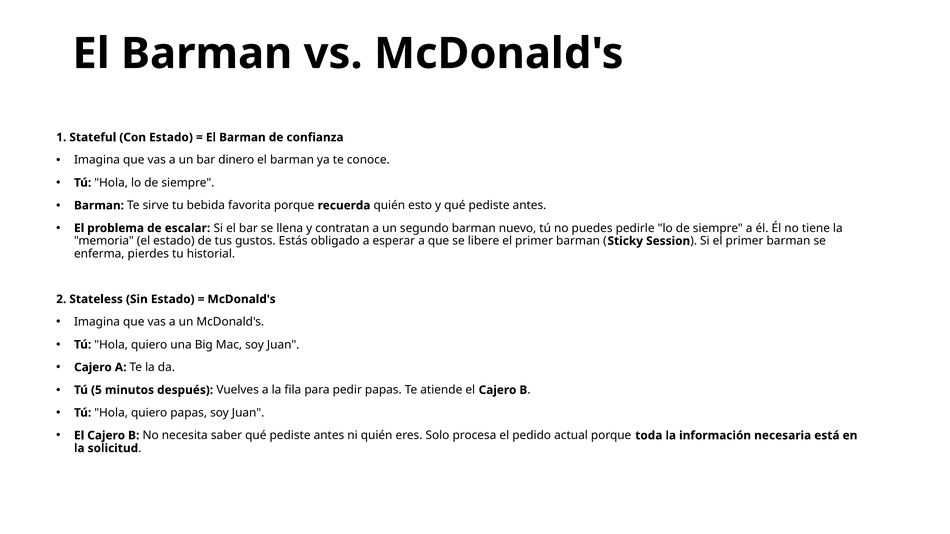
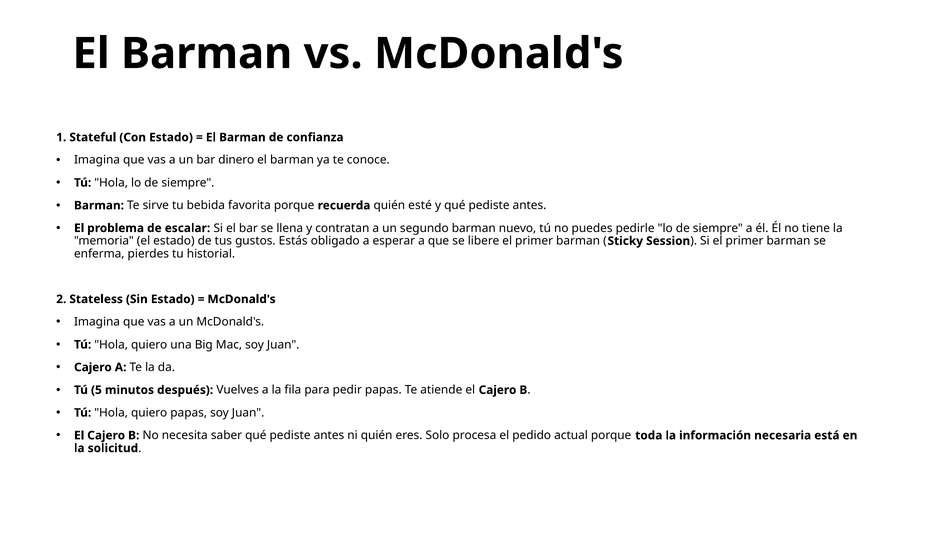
esto: esto -> esté
